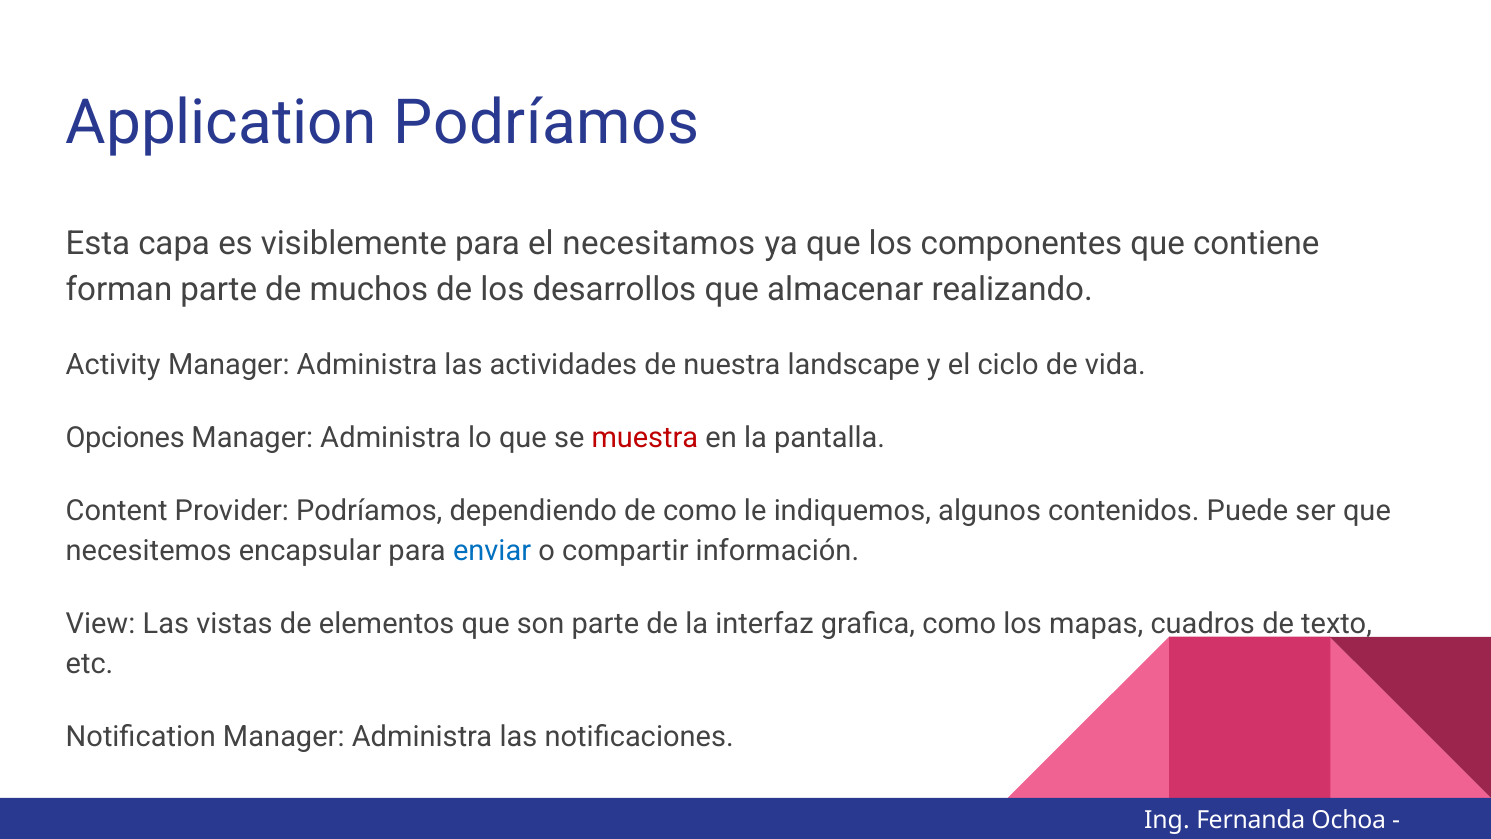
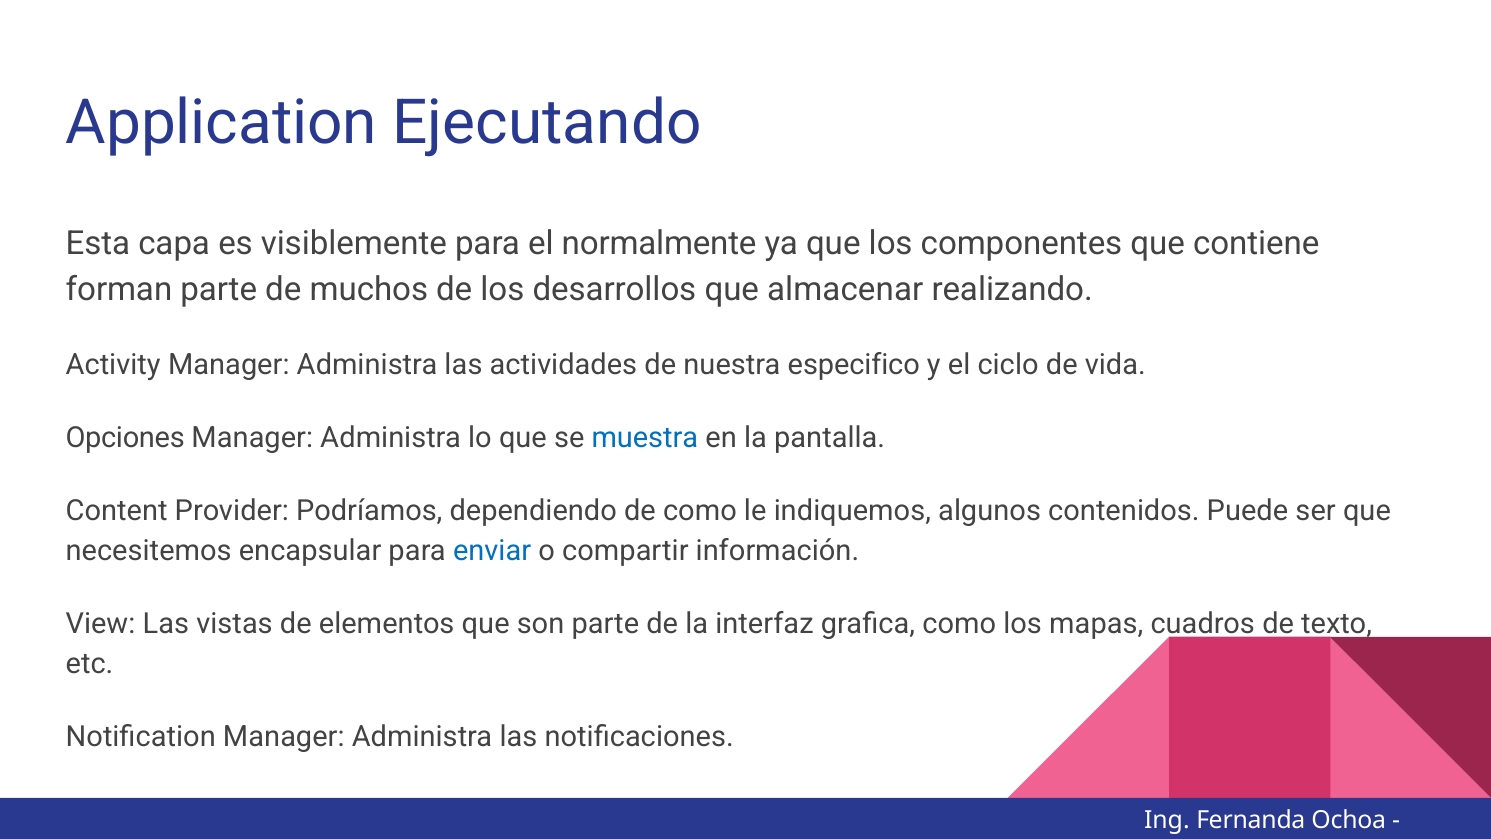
Application Podríamos: Podríamos -> Ejecutando
necesitamos: necesitamos -> normalmente
landscape: landscape -> especifico
muestra colour: red -> blue
